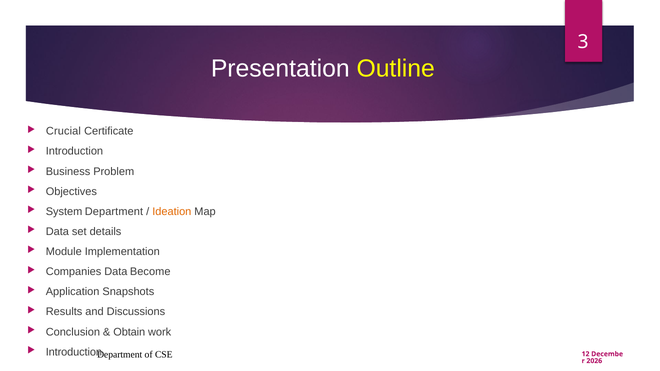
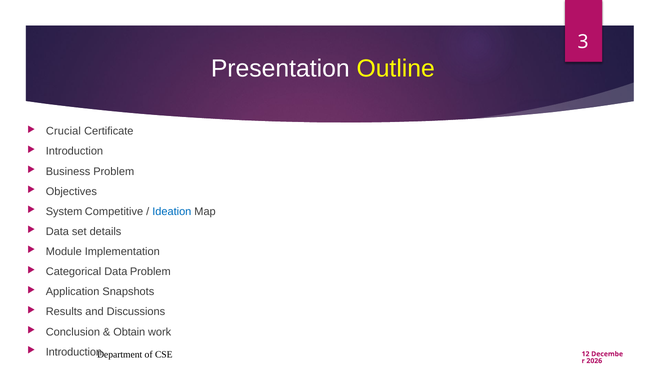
System Department: Department -> Competitive
Ideation colour: orange -> blue
Companies: Companies -> Categorical
Data Become: Become -> Problem
